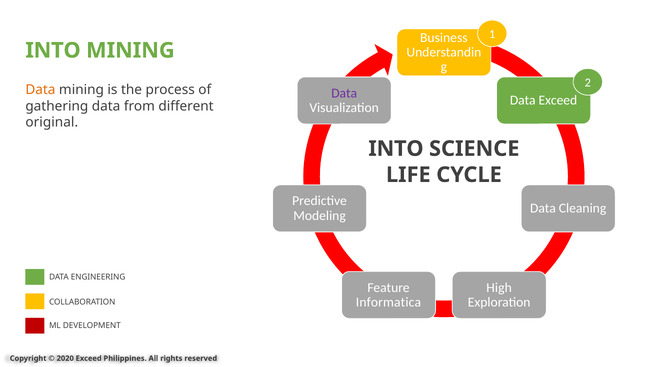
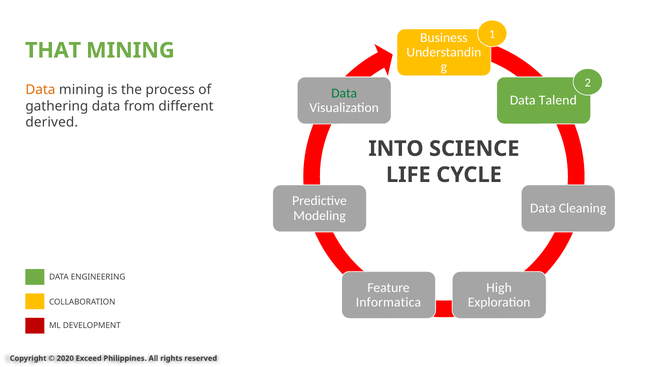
INTO at (53, 50): INTO -> THAT
Data at (344, 93) colour: purple -> green
Data Exceed: Exceed -> Talend
original: original -> derived
